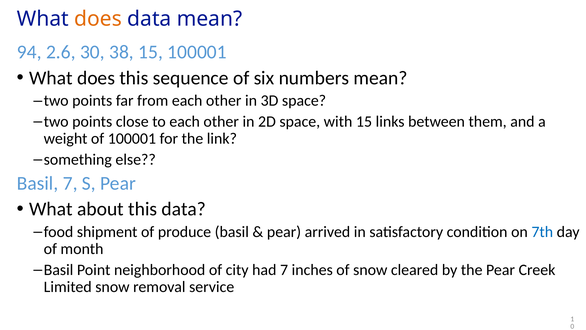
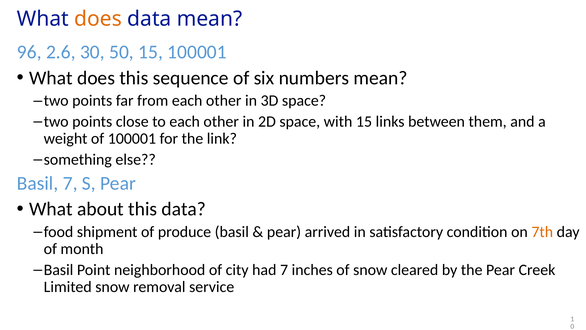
94: 94 -> 96
38: 38 -> 50
7th colour: blue -> orange
